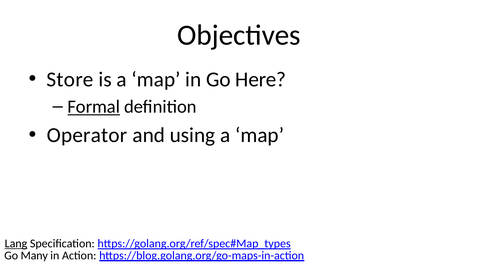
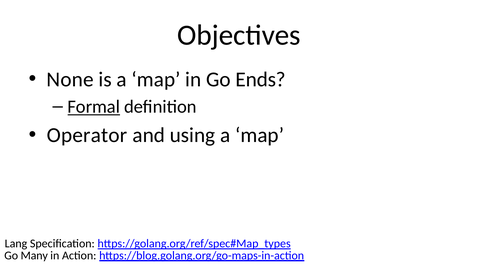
Store: Store -> None
Here: Here -> Ends
Lang underline: present -> none
